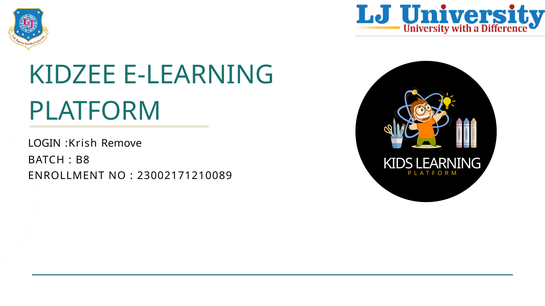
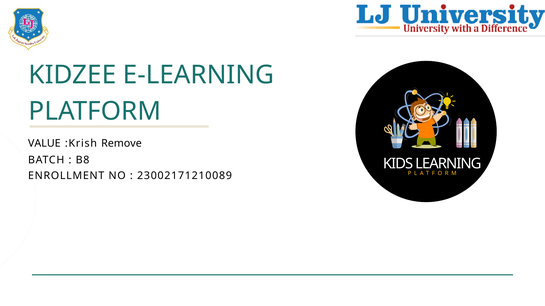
LOGIN: LOGIN -> VALUE
